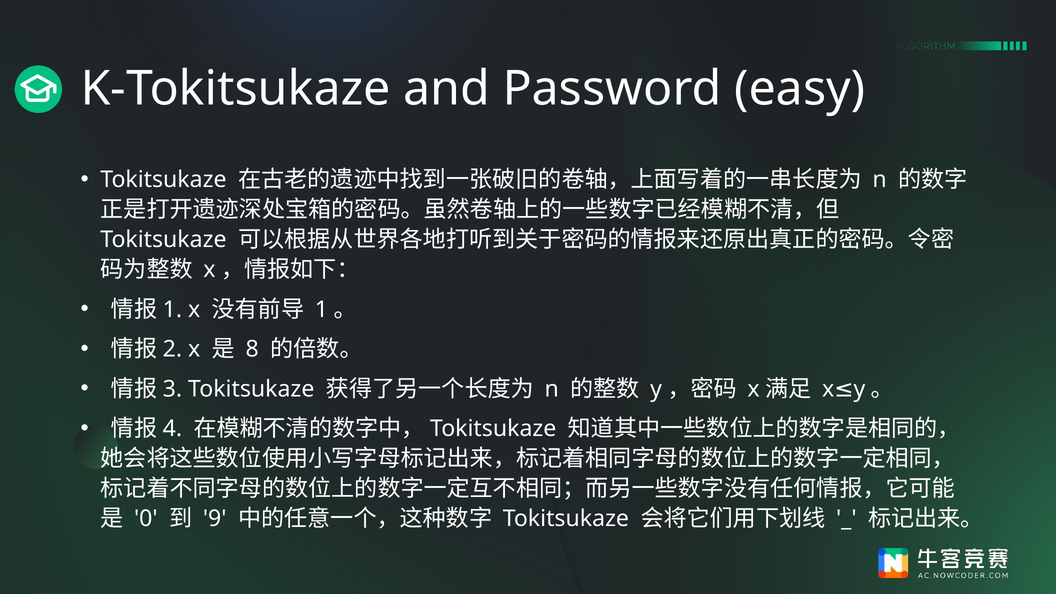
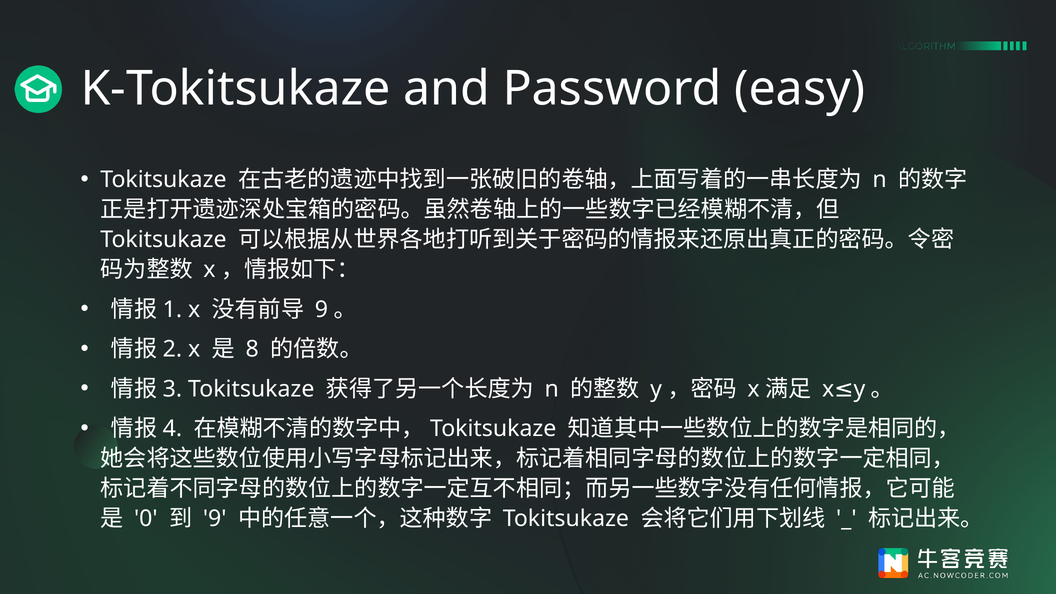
1 at (321, 309): 1 -> 9
